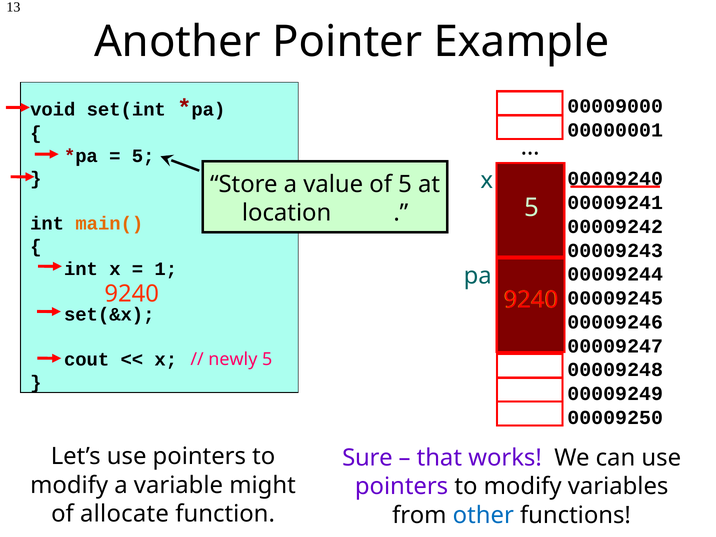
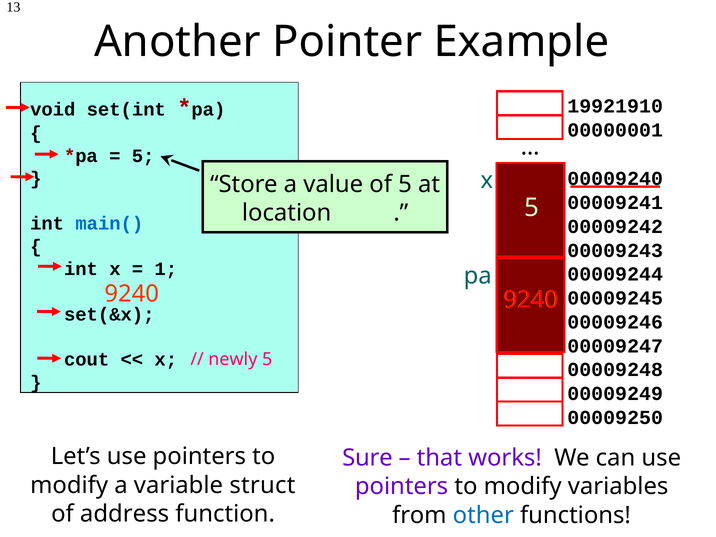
00009000: 00009000 -> 19921910
main( colour: orange -> blue
might: might -> struct
allocate: allocate -> address
